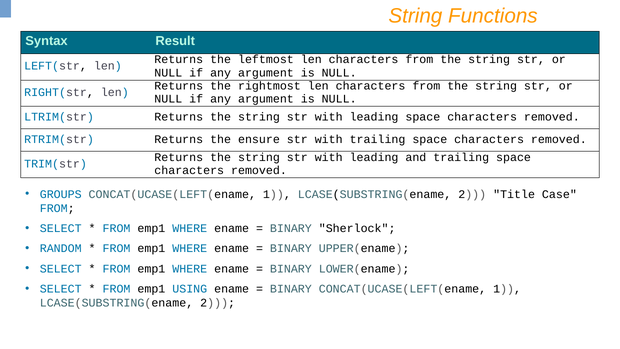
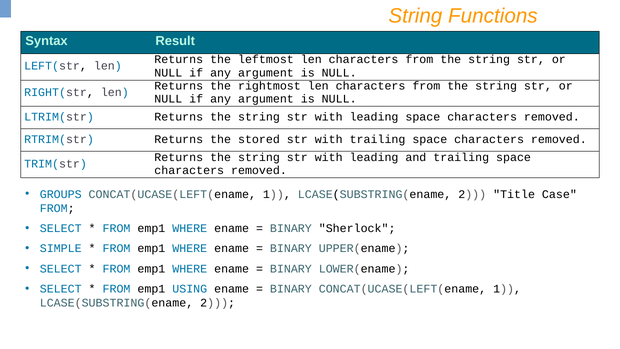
ensure: ensure -> stored
RANDOM: RANDOM -> SIMPLE
